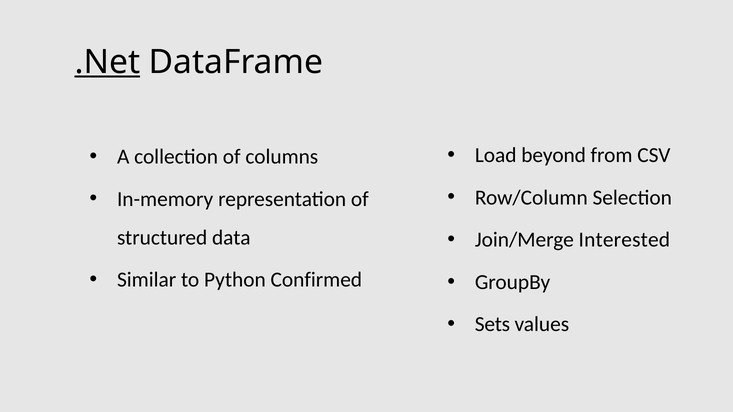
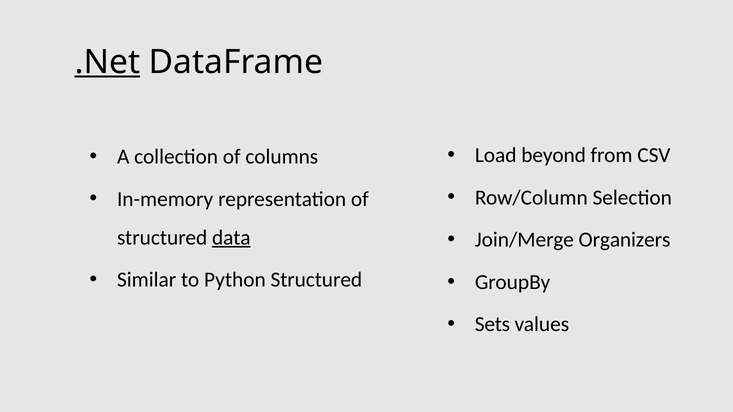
Interested: Interested -> Organizers
data underline: none -> present
Python Confirmed: Confirmed -> Structured
